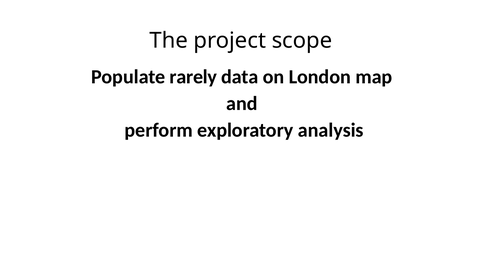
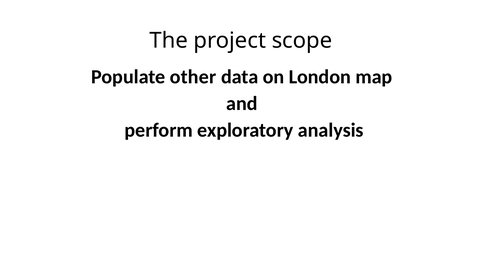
rarely: rarely -> other
